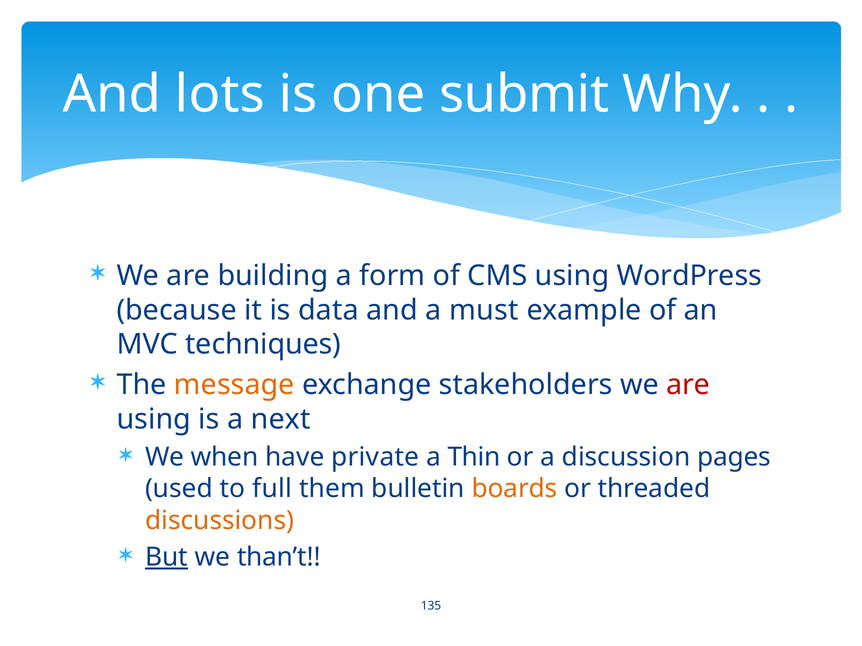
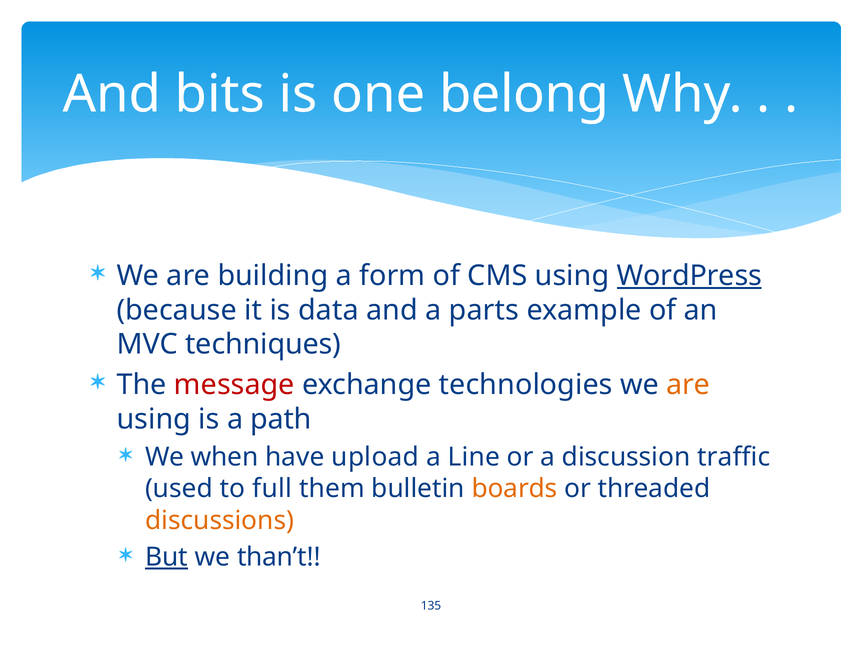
lots: lots -> bits
submit: submit -> belong
WordPress underline: none -> present
must: must -> parts
message colour: orange -> red
stakeholders: stakeholders -> technologies
are at (688, 385) colour: red -> orange
next: next -> path
private: private -> upload
Thin: Thin -> Line
pages: pages -> traffic
